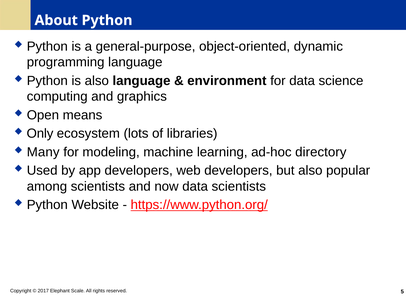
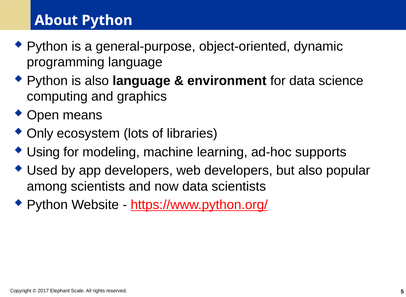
Many: Many -> Using
directory: directory -> supports
